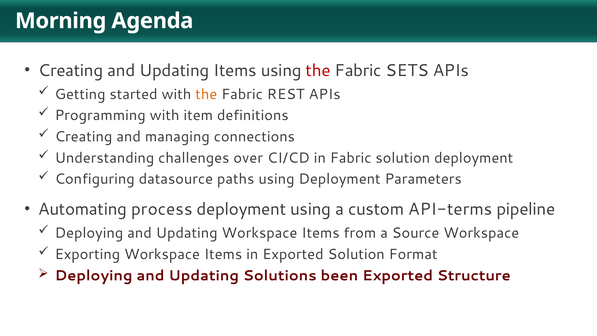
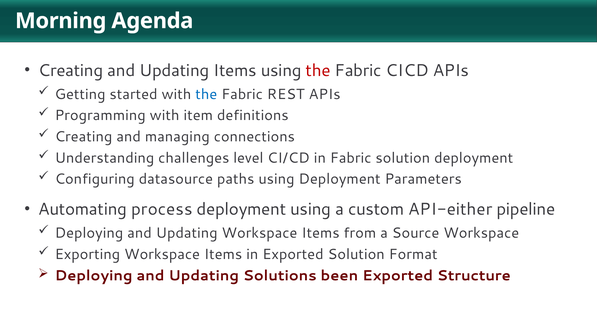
SETS: SETS -> CICD
the at (206, 94) colour: orange -> blue
over: over -> level
API-terms: API-terms -> API-either
